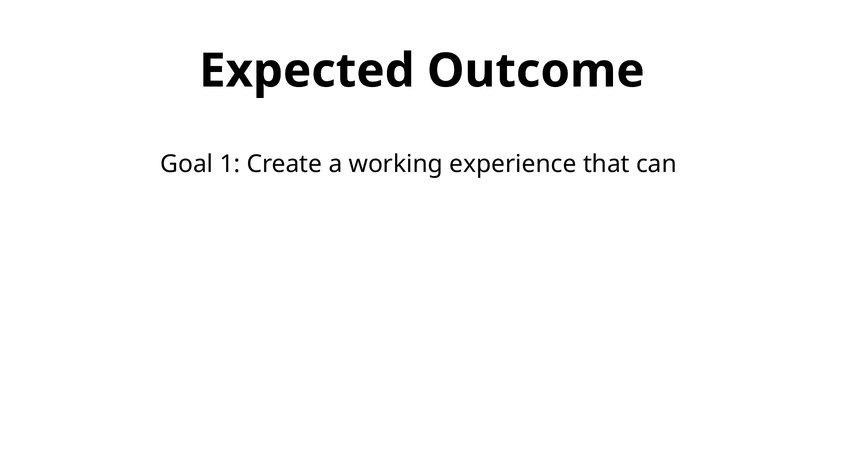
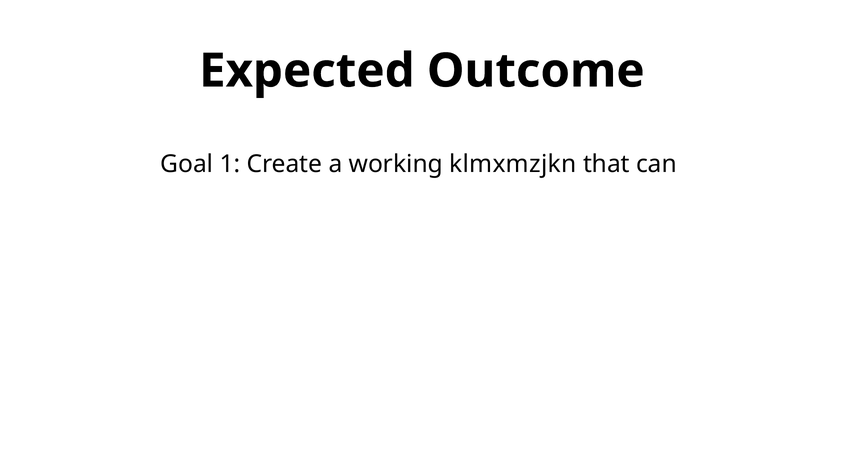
working experience: experience -> klmxmzjkn
